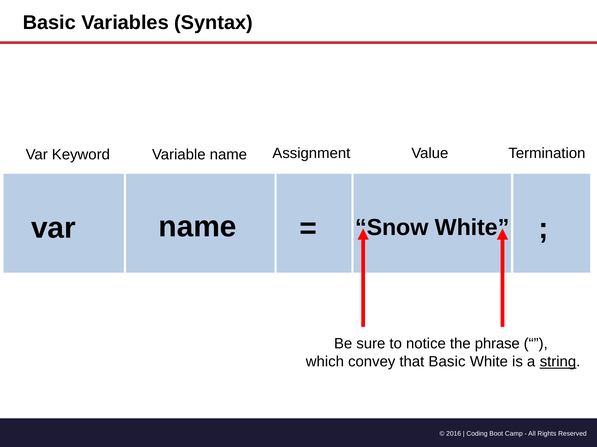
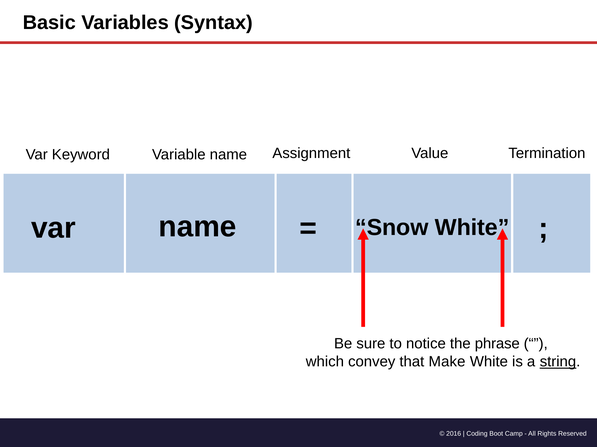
that Basic: Basic -> Make
